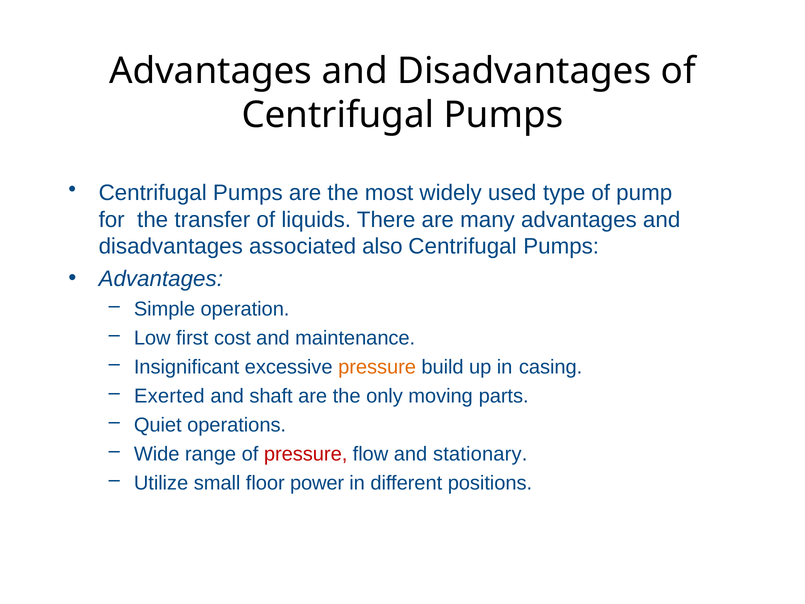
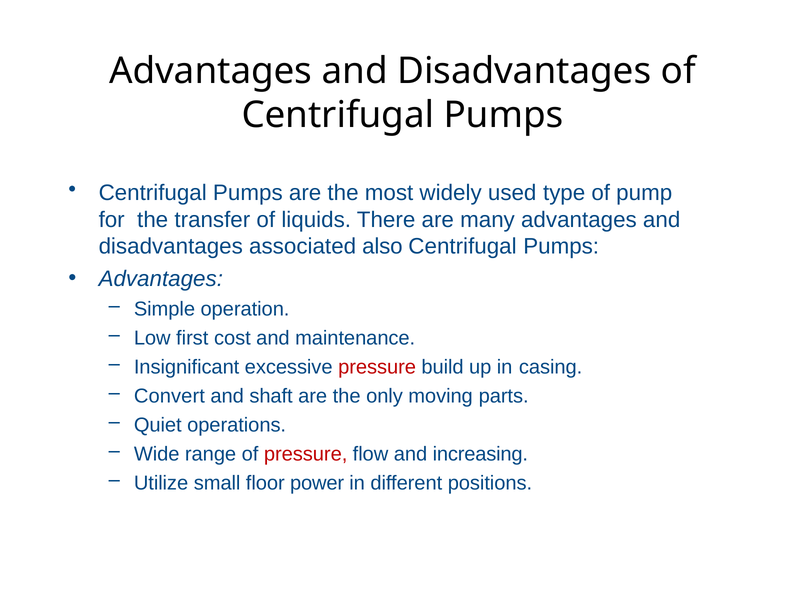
pressure at (377, 367) colour: orange -> red
Exerted: Exerted -> Convert
stationary: stationary -> increasing
